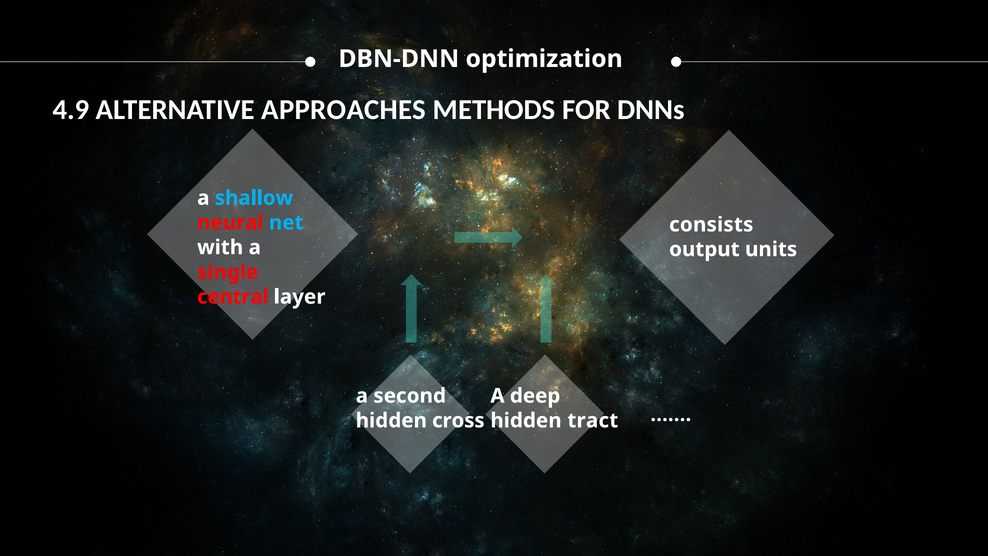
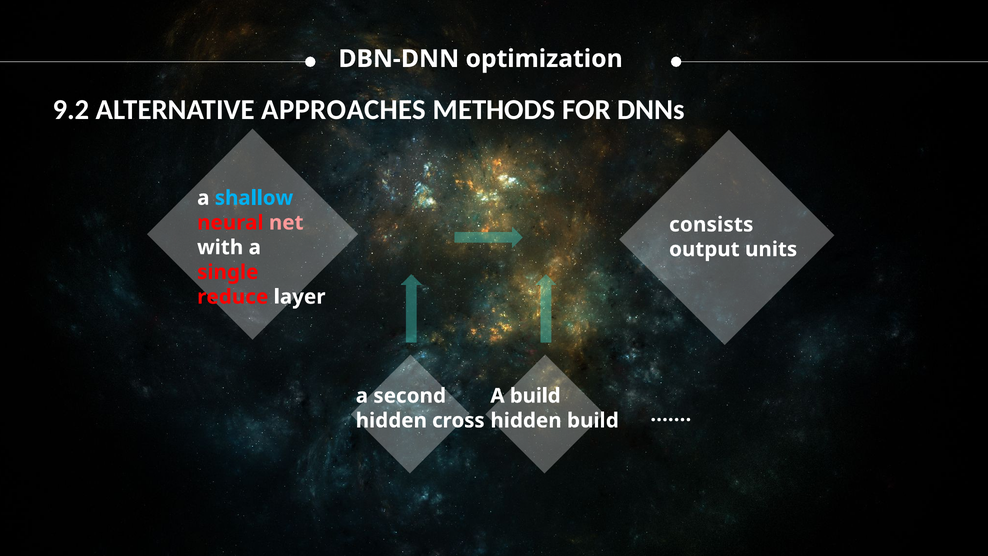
4.9: 4.9 -> 9.2
net colour: light blue -> pink
central: central -> reduce
A deep: deep -> build
hidden tract: tract -> build
